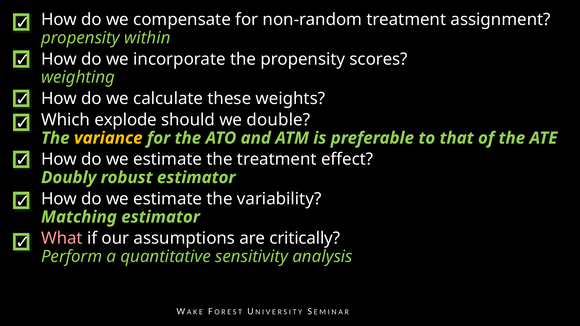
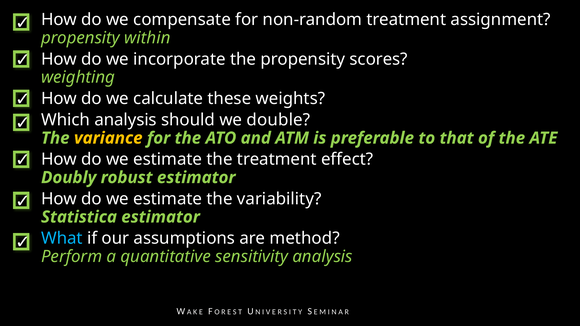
Which explode: explode -> analysis
Matching: Matching -> Statistica
What colour: pink -> light blue
critically: critically -> method
